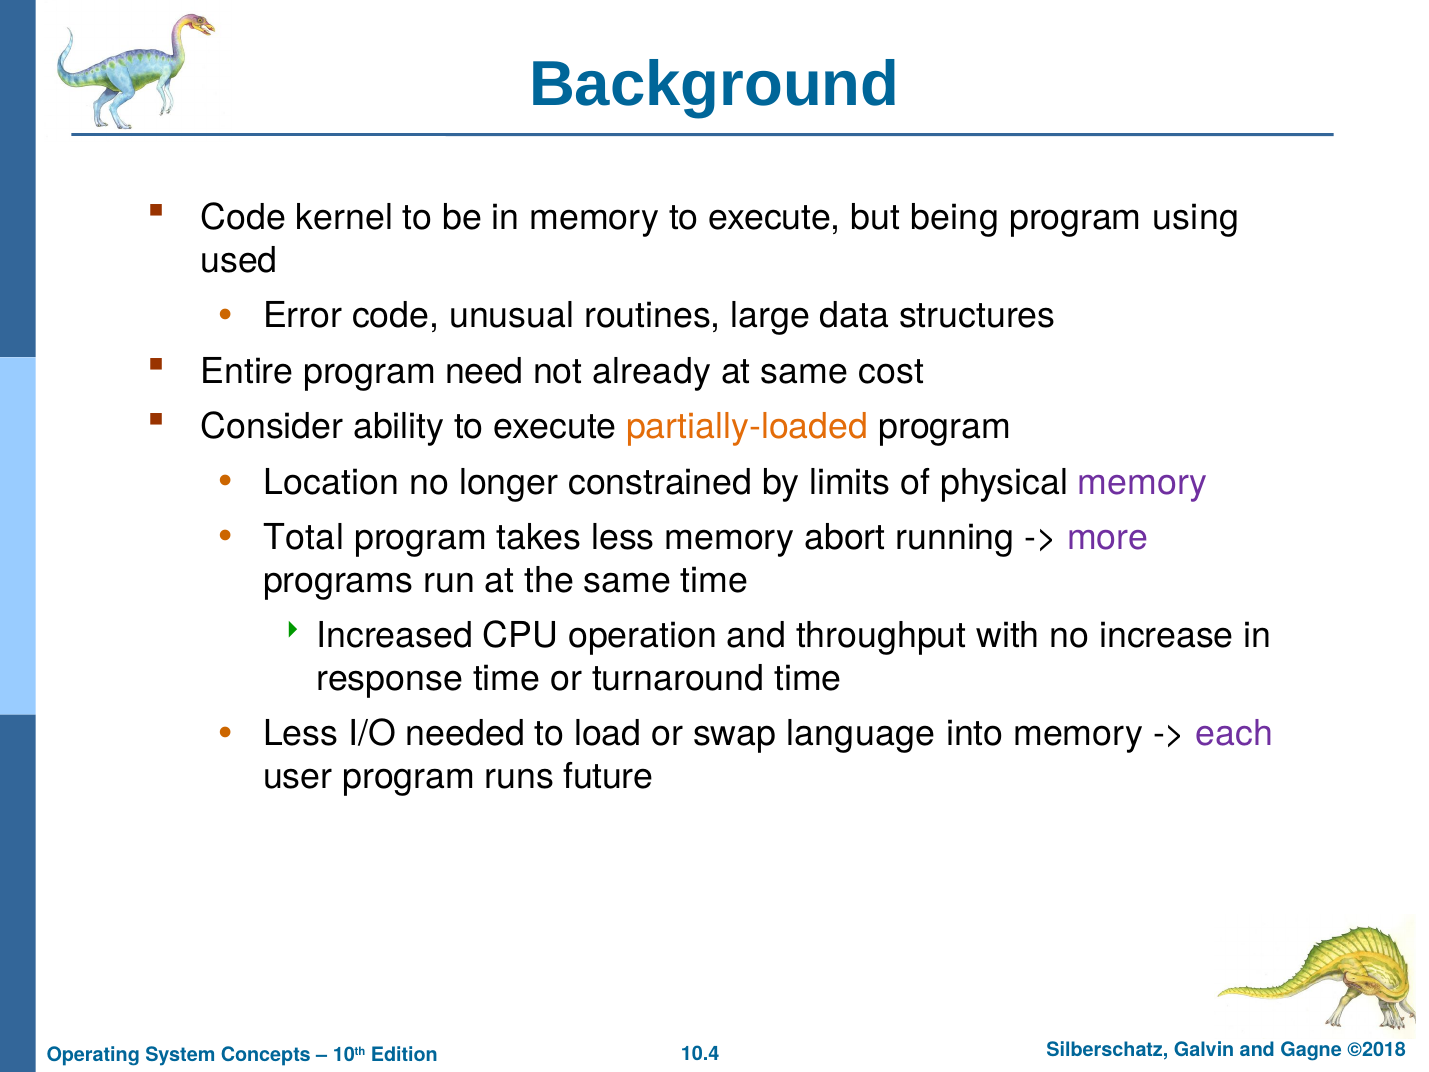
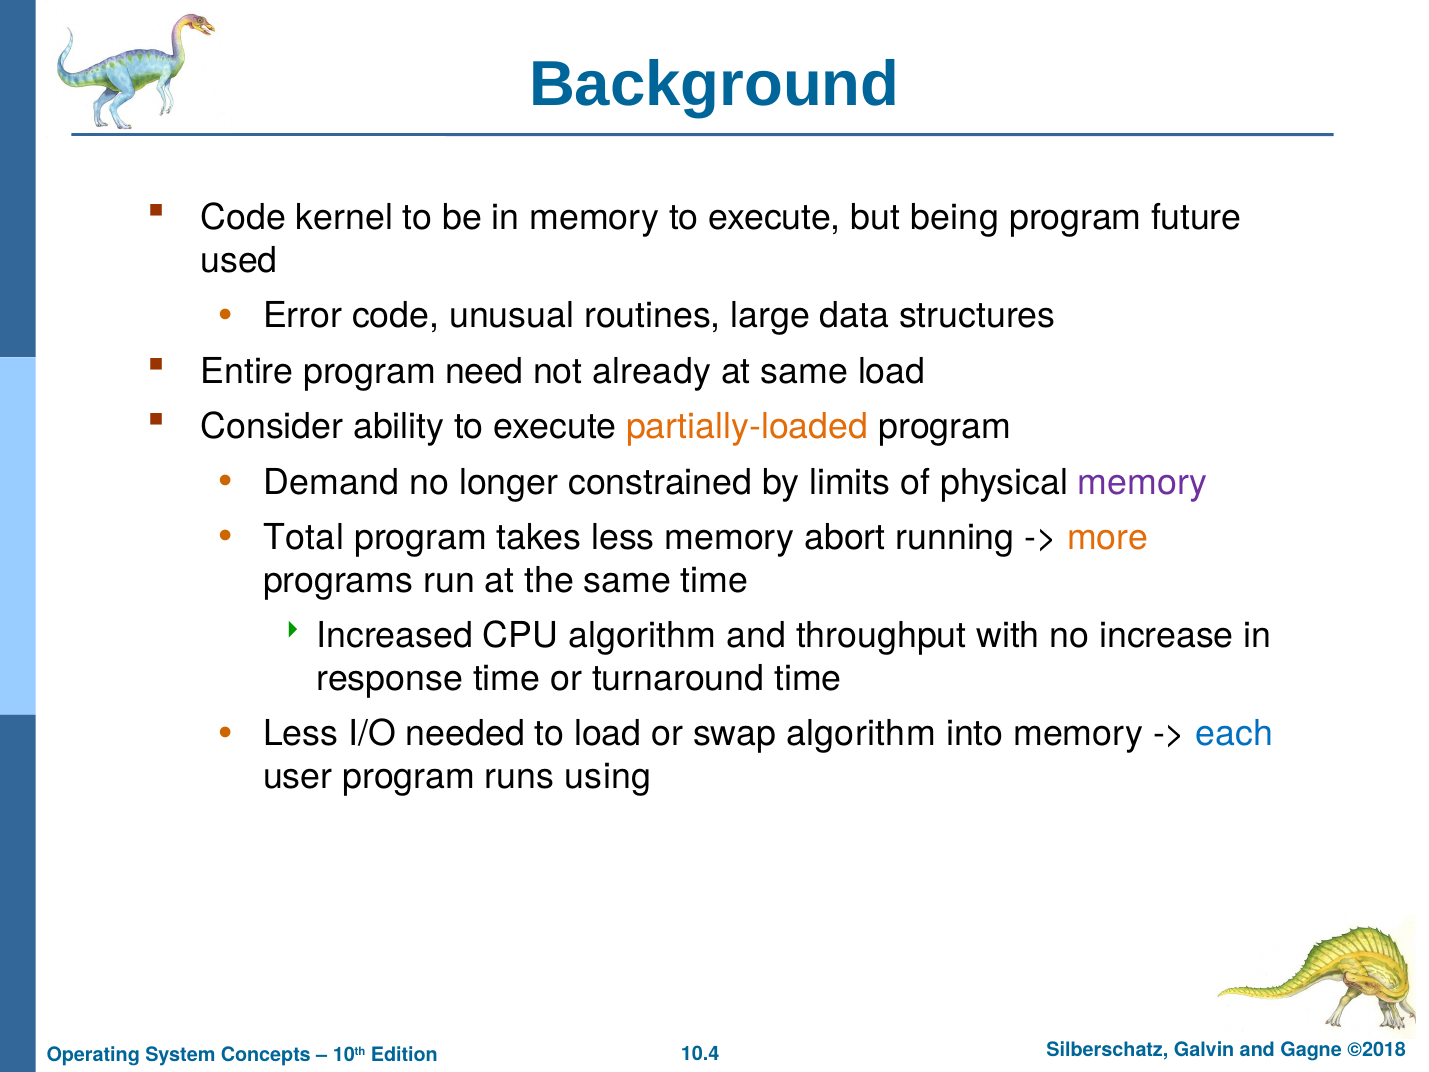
using: using -> future
same cost: cost -> load
Location: Location -> Demand
more colour: purple -> orange
CPU operation: operation -> algorithm
swap language: language -> algorithm
each colour: purple -> blue
future: future -> using
